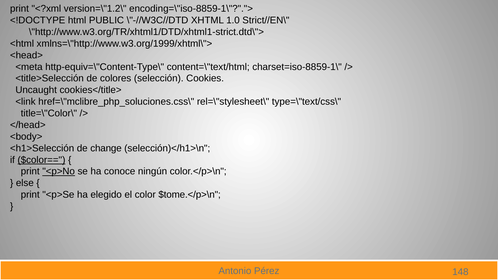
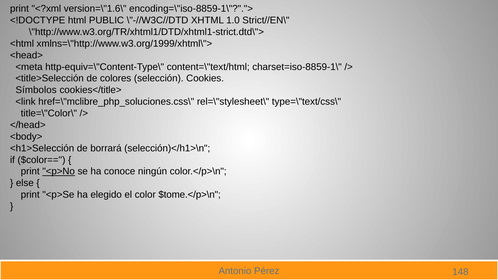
version=\"1.2\: version=\"1.2\ -> version=\"1.6\
Uncaught: Uncaught -> Símbolos
change: change -> borrará
$color== underline: present -> none
